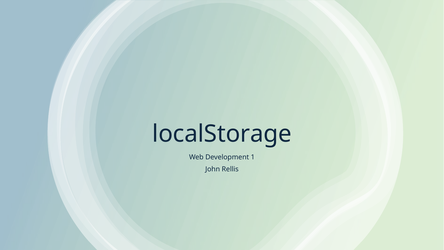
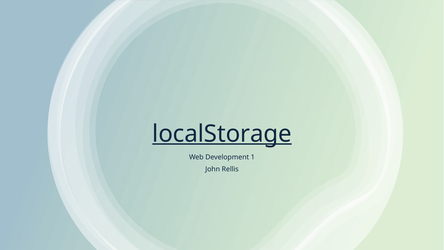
localStorage underline: none -> present
